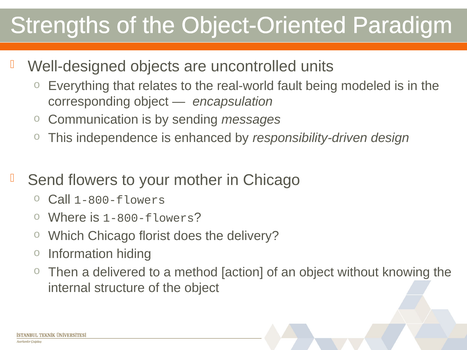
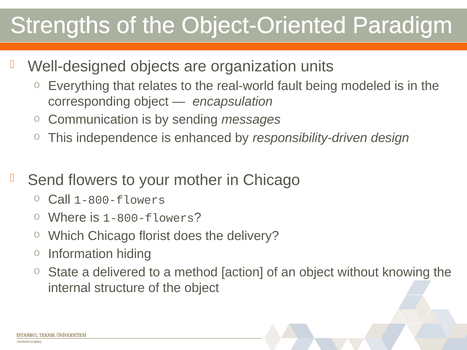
uncontrolled: uncontrolled -> organization
Then: Then -> State
